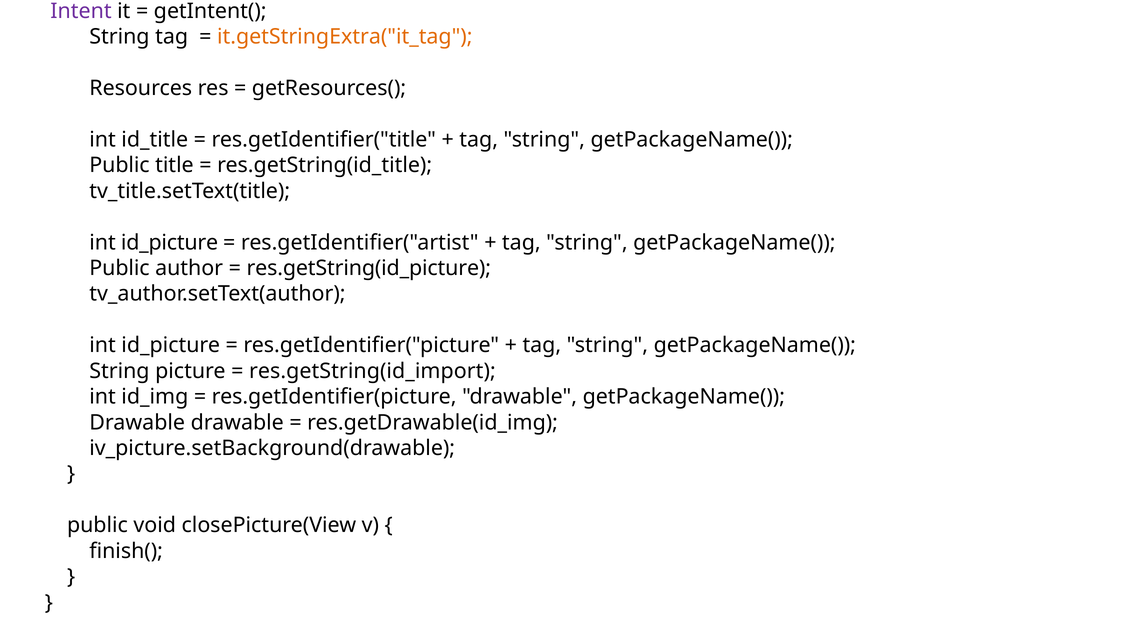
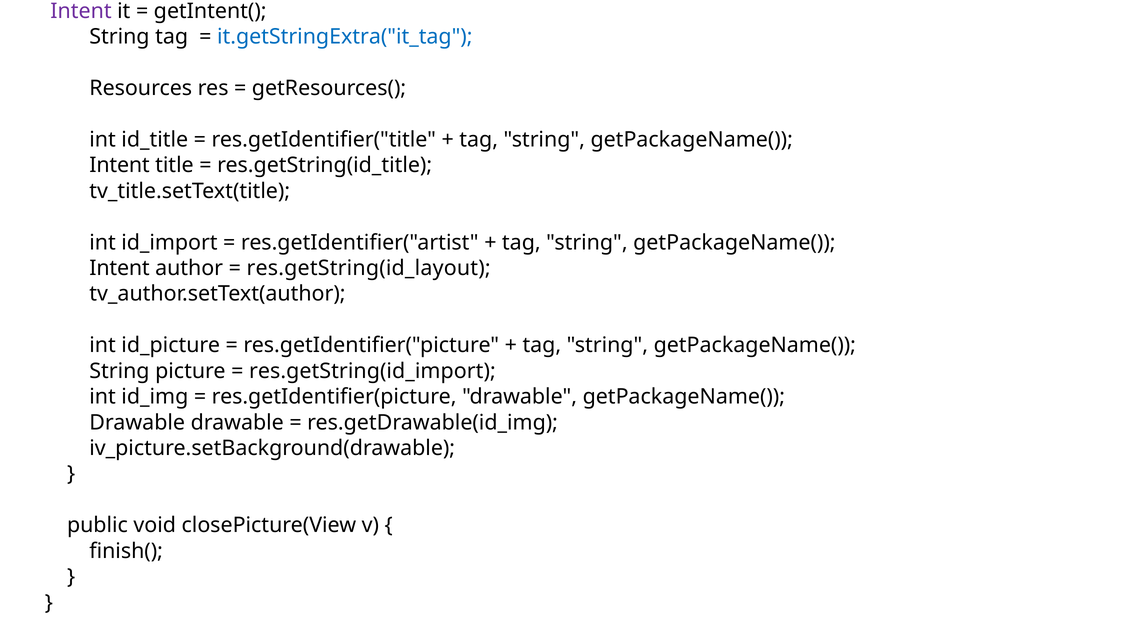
it.getStringExtra("it_tag colour: orange -> blue
Public at (120, 165): Public -> Intent
id_picture at (170, 242): id_picture -> id_import
Public at (120, 268): Public -> Intent
res.getString(id_picture: res.getString(id_picture -> res.getString(id_layout
